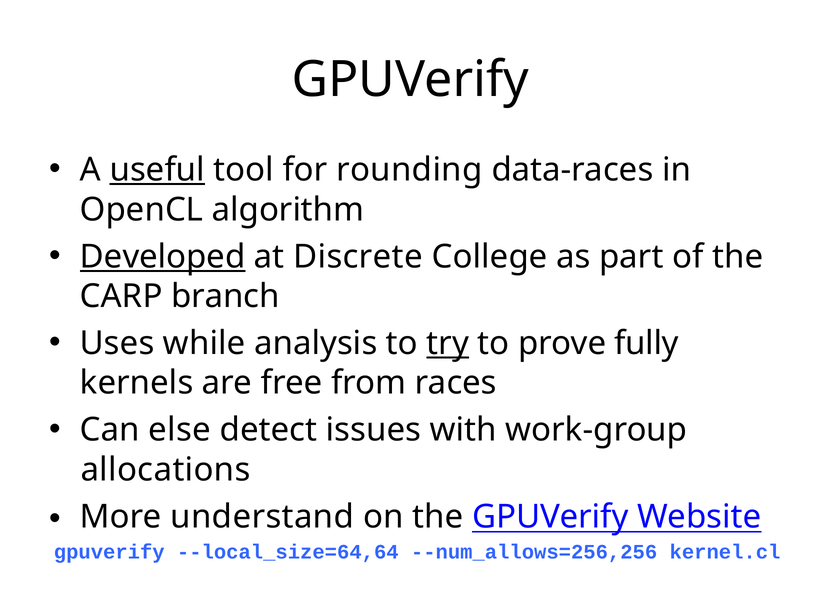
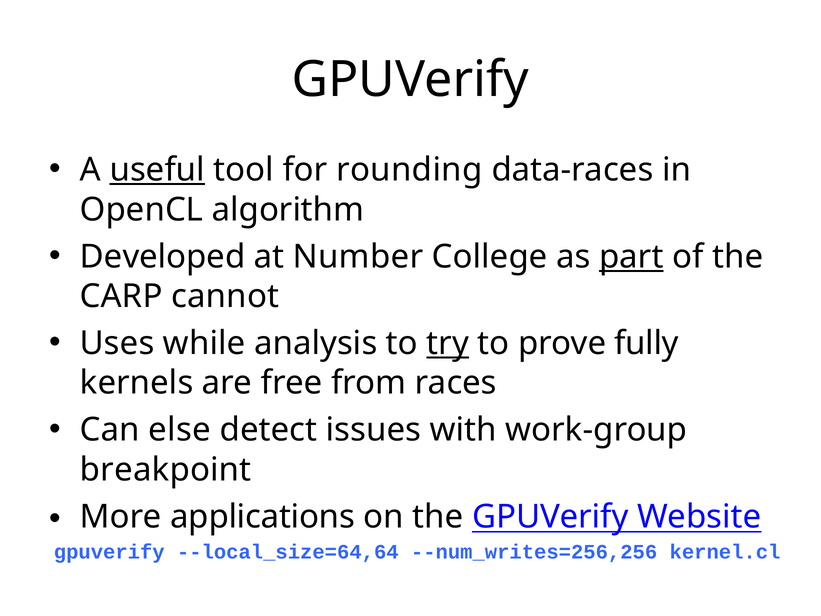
Developed underline: present -> none
Discrete: Discrete -> Number
part underline: none -> present
branch: branch -> cannot
allocations: allocations -> breakpoint
understand: understand -> applications
--num_allows=256,256: --num_allows=256,256 -> --num_writes=256,256
